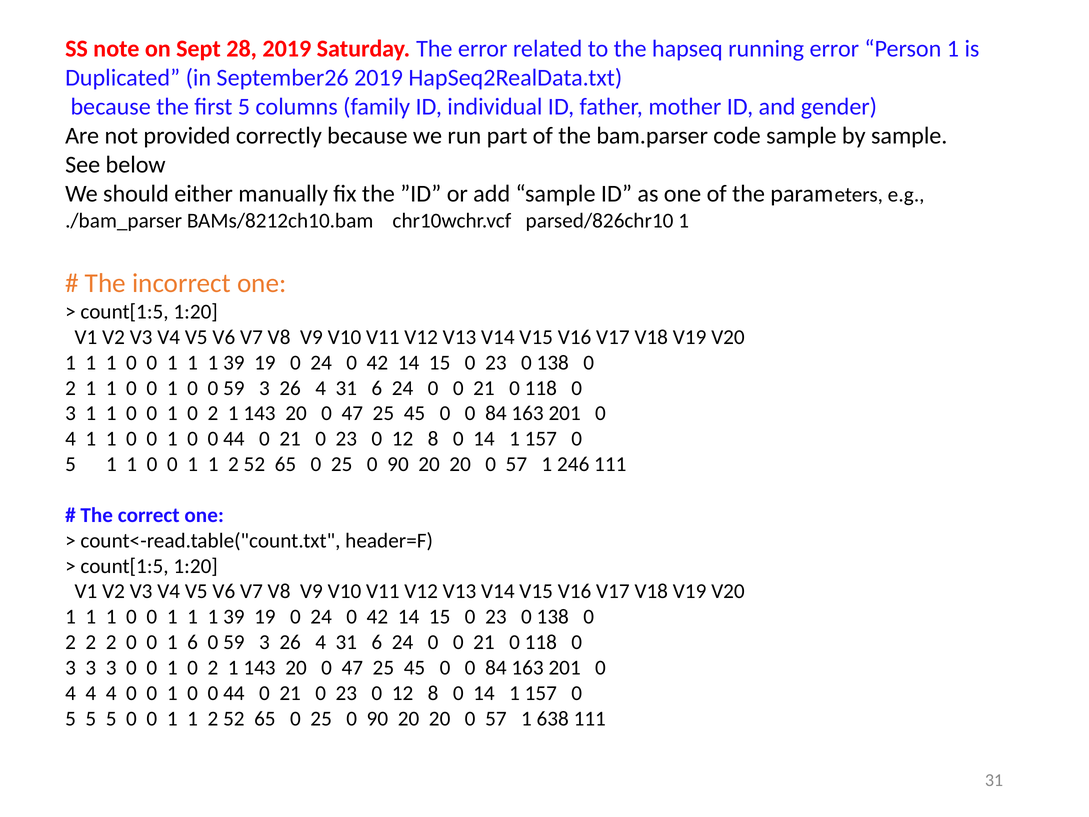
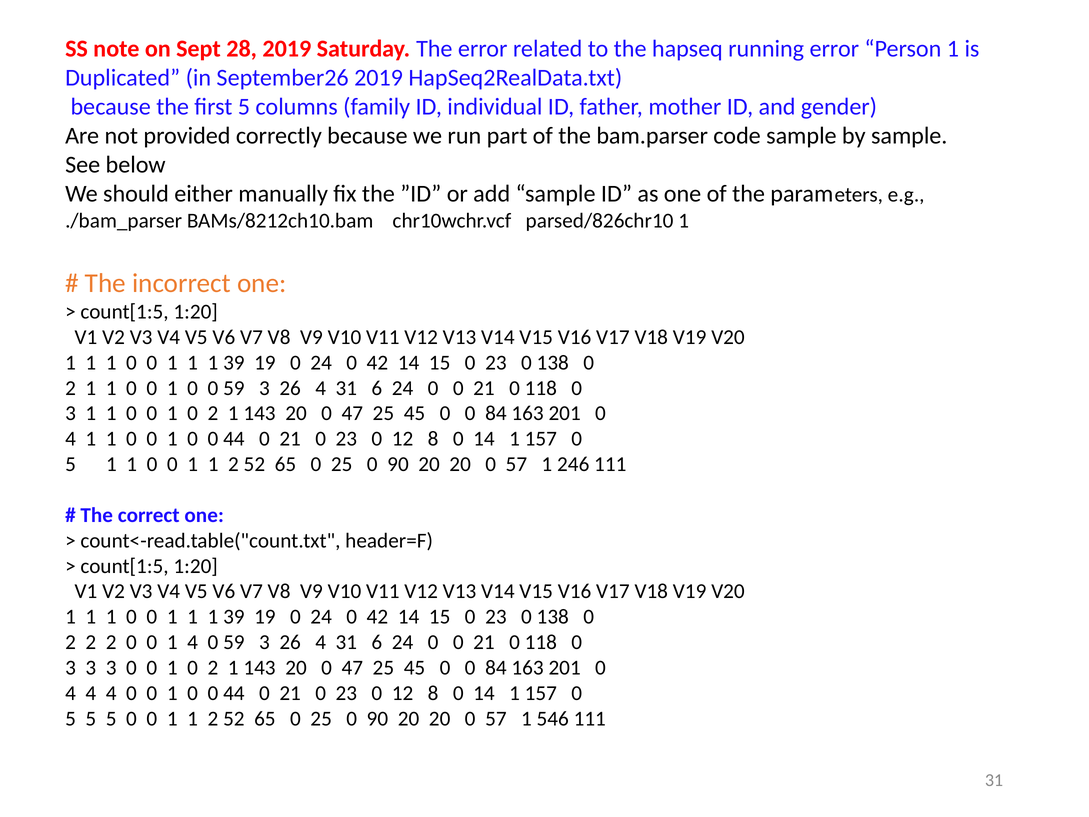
1 6: 6 -> 4
638: 638 -> 546
